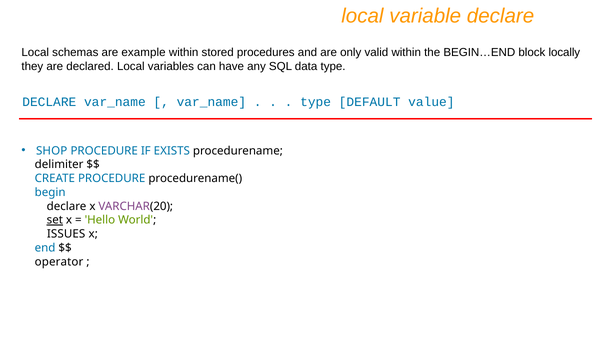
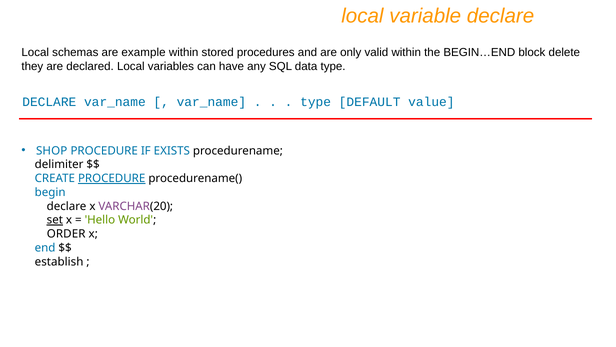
locally: locally -> delete
PROCEDURE at (112, 178) underline: none -> present
ISSUES: ISSUES -> ORDER
operator: operator -> establish
